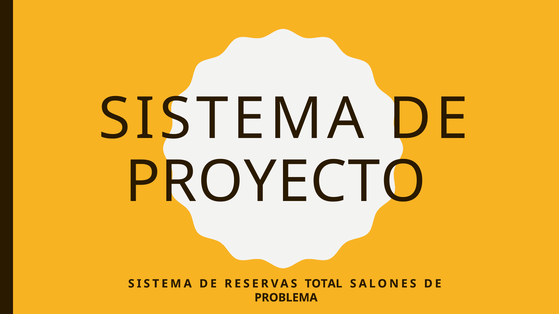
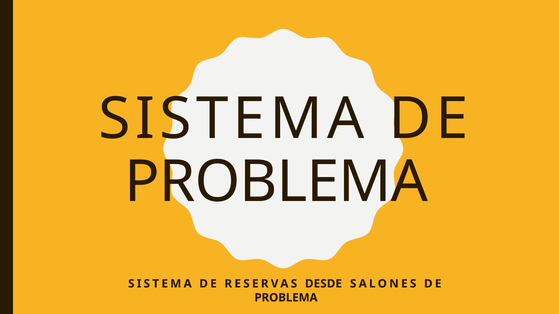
PROYECTO at (276, 182): PROYECTO -> PROBLEMA
TOTAL: TOTAL -> DESDE
